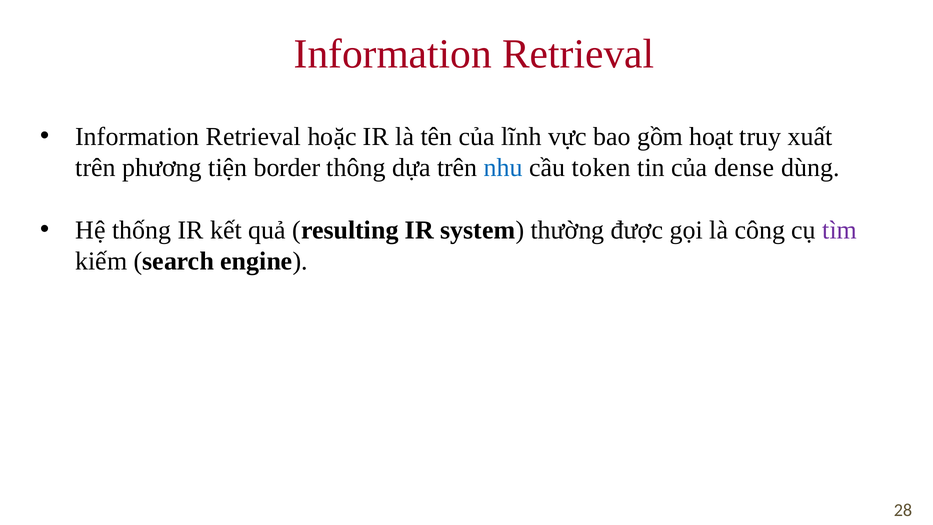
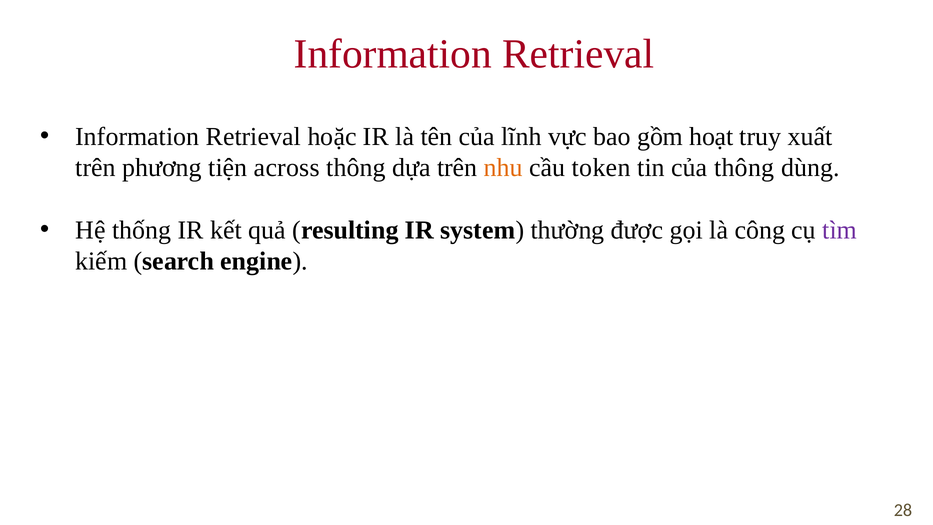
border: border -> across
nhu colour: blue -> orange
của dense: dense -> thông
